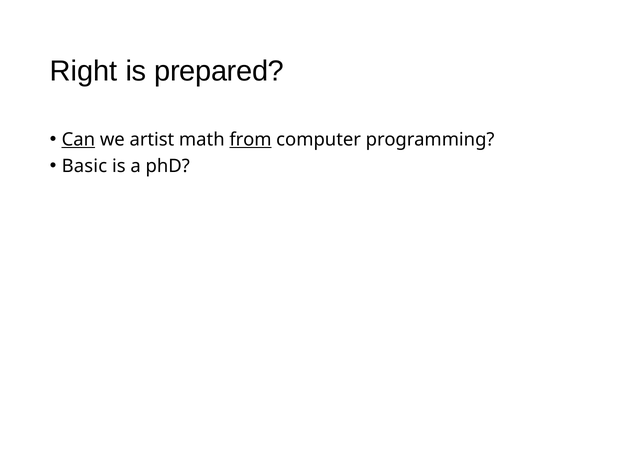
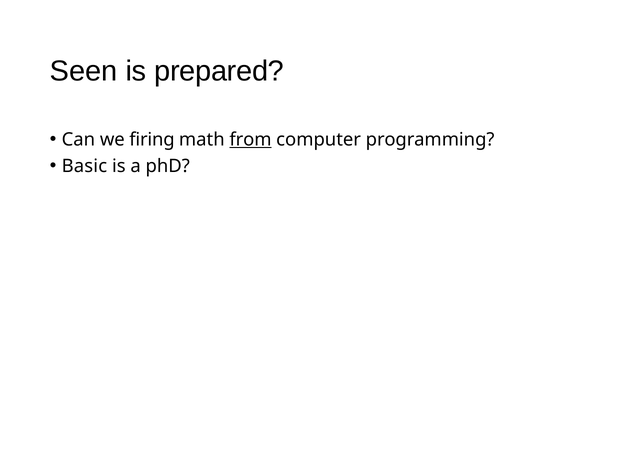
Right: Right -> Seen
Can underline: present -> none
artist: artist -> firing
